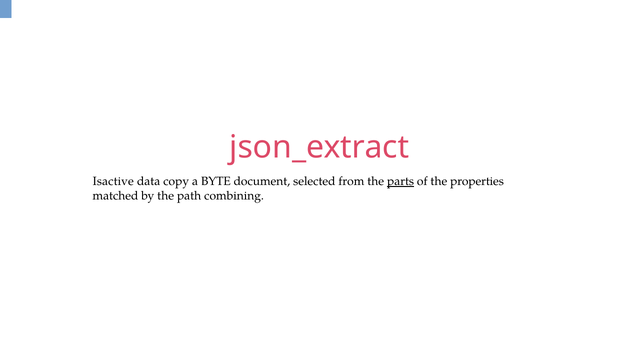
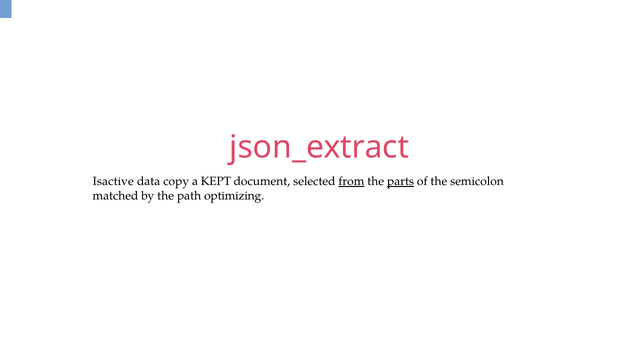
BYTE: BYTE -> KEPT
from underline: none -> present
properties: properties -> semicolon
combining: combining -> optimizing
